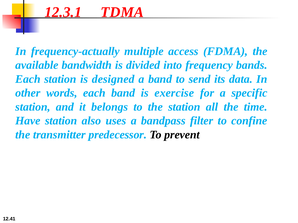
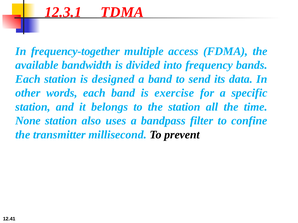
frequency-actually: frequency-actually -> frequency-together
Have: Have -> None
predecessor: predecessor -> millisecond
